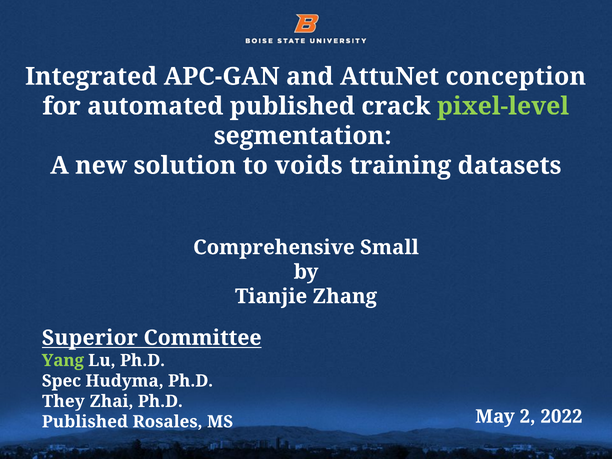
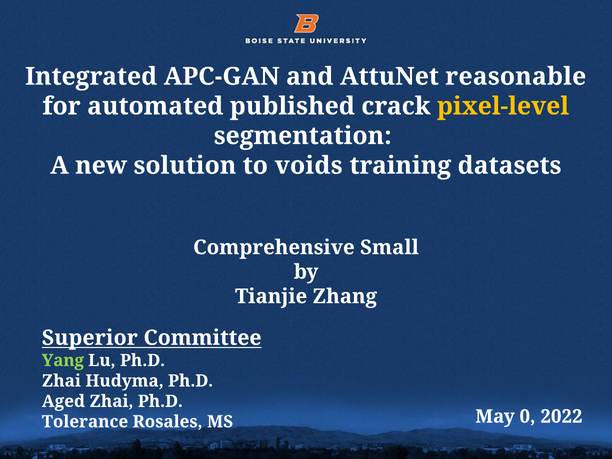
conception: conception -> reasonable
pixel-level colour: light green -> yellow
Spec at (61, 381): Spec -> Zhai
They: They -> Aged
Published at (85, 422): Published -> Tolerance
2: 2 -> 0
